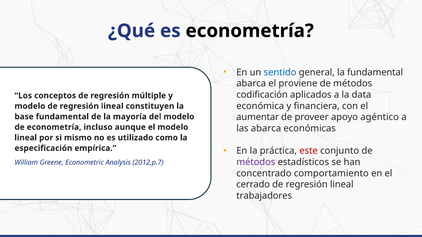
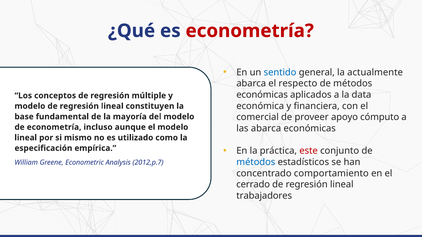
econometría at (250, 31) colour: black -> red
la fundamental: fundamental -> actualmente
proviene: proviene -> respecto
codificación at (262, 95): codificación -> económicas
aumentar: aumentar -> comercial
agéntico: agéntico -> cómputo
métodos at (256, 162) colour: purple -> blue
